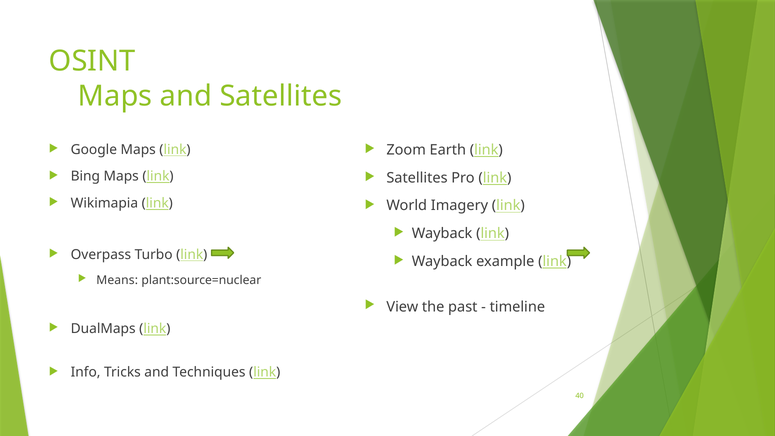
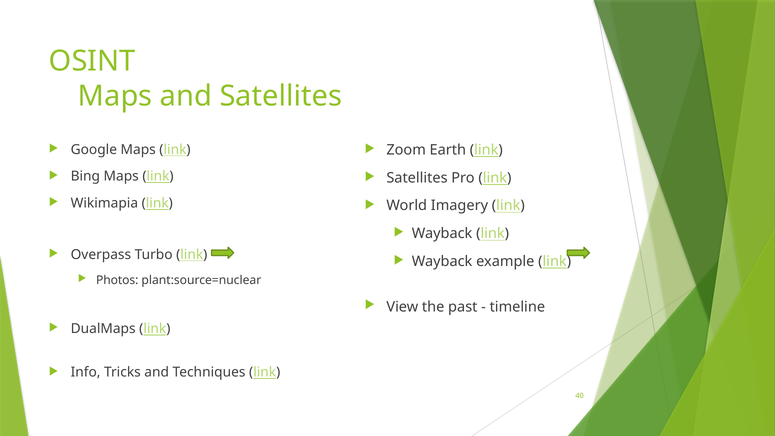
Means: Means -> Photos
